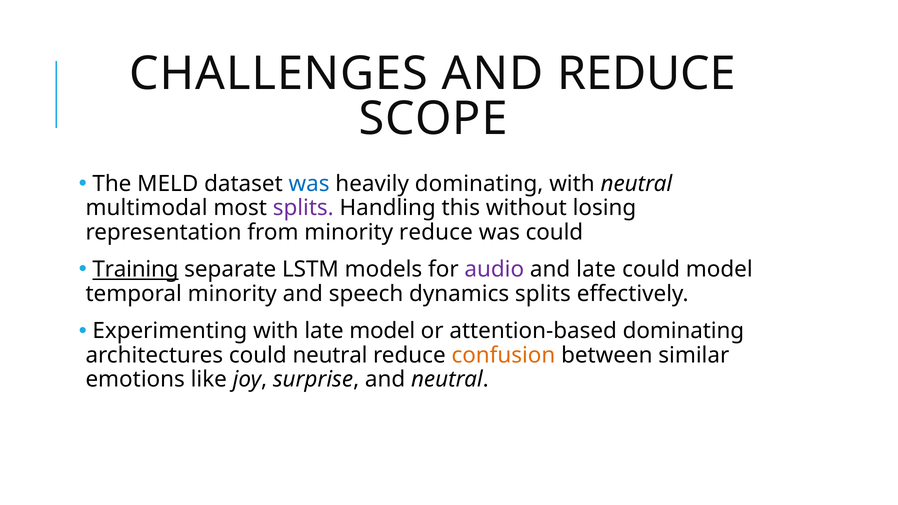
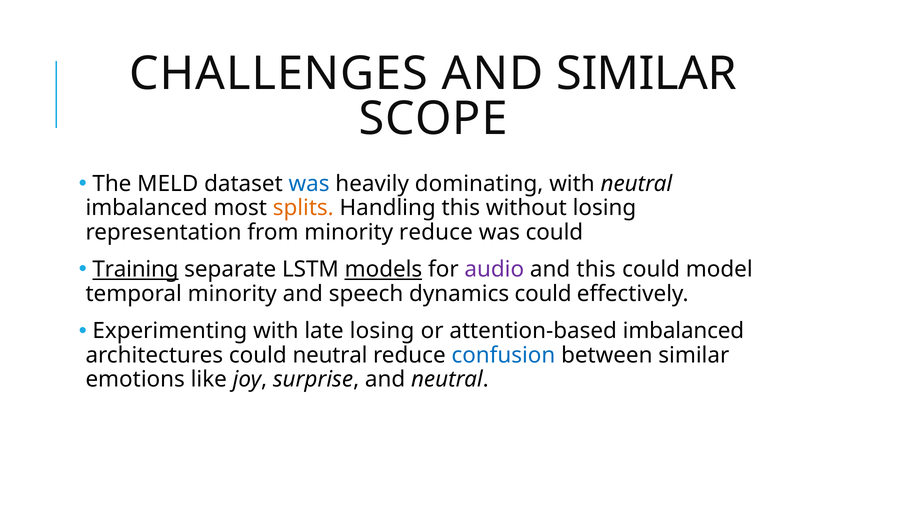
AND REDUCE: REDUCE -> SIMILAR
multimodal at (147, 208): multimodal -> imbalanced
splits at (303, 208) colour: purple -> orange
models underline: none -> present
and late: late -> this
dynamics splits: splits -> could
late model: model -> losing
attention-based dominating: dominating -> imbalanced
confusion colour: orange -> blue
